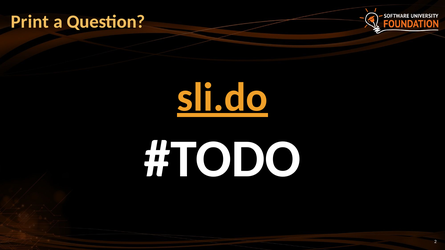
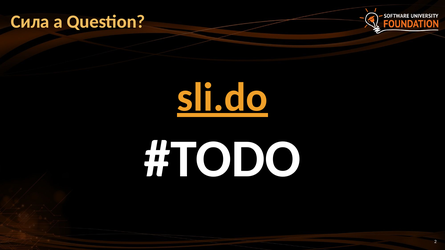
Print: Print -> Сила
